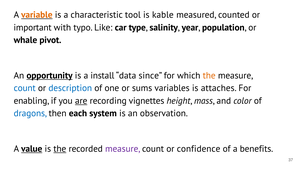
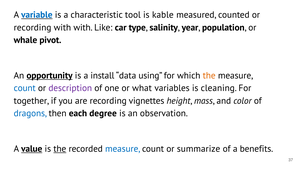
variable colour: orange -> blue
important at (33, 27): important -> recording
with typo: typo -> with
since: since -> using
description colour: blue -> purple
sums: sums -> what
attaches: attaches -> cleaning
enabling: enabling -> together
are underline: present -> none
system: system -> degree
measure at (123, 149) colour: purple -> blue
confidence: confidence -> summarize
